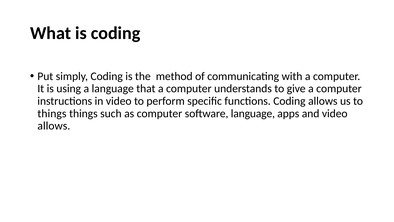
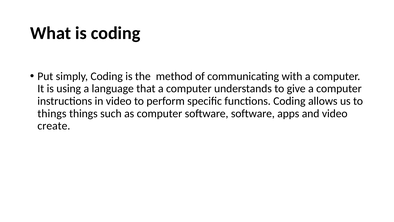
software language: language -> software
allows at (54, 126): allows -> create
